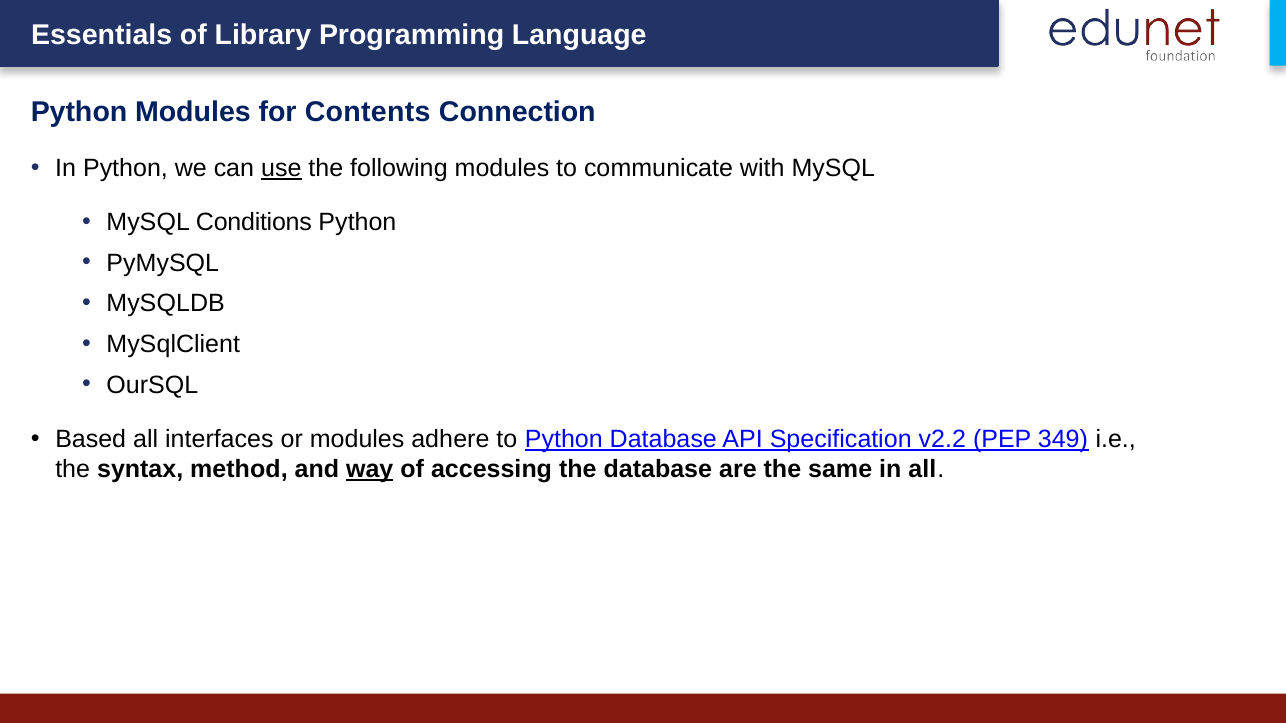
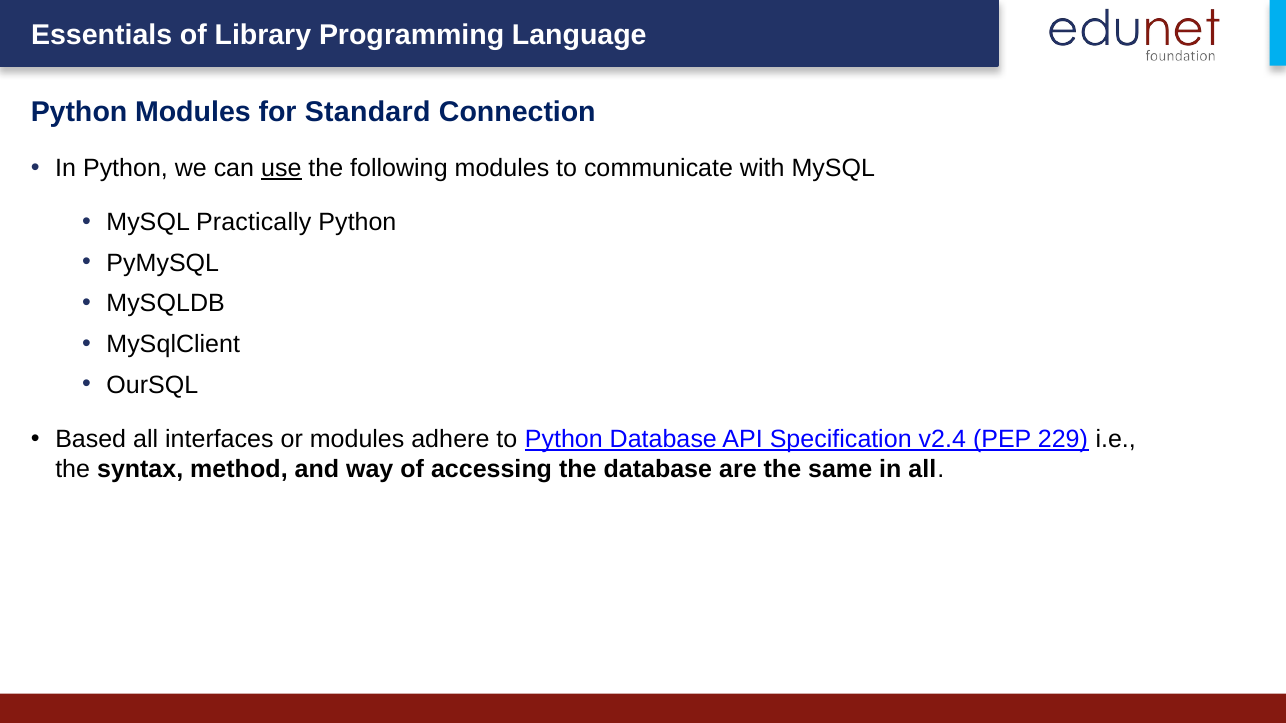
Contents: Contents -> Standard
Conditions: Conditions -> Practically
v2.2: v2.2 -> v2.4
349: 349 -> 229
way underline: present -> none
